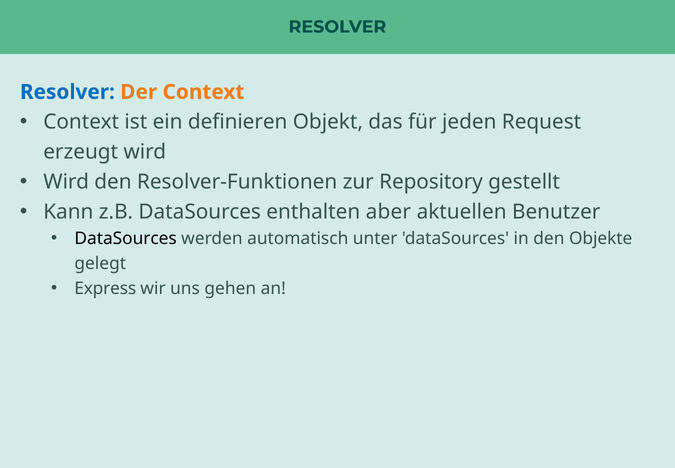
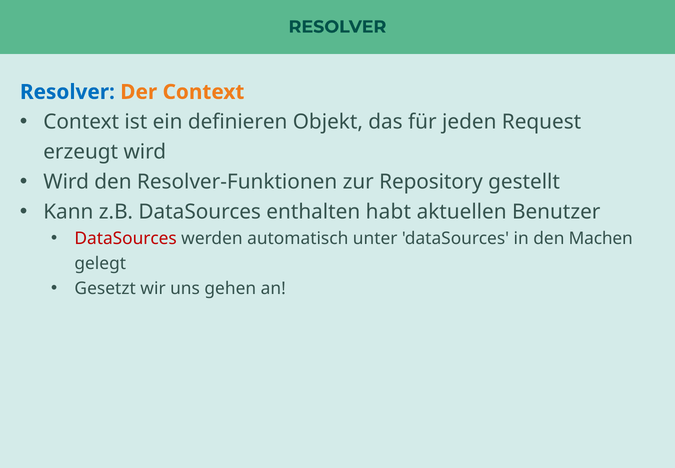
aber: aber -> habt
DataSources at (126, 238) colour: black -> red
Objekte: Objekte -> Machen
Express: Express -> Gesetzt
